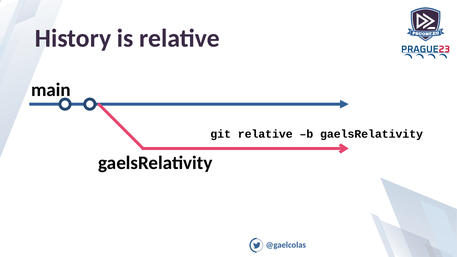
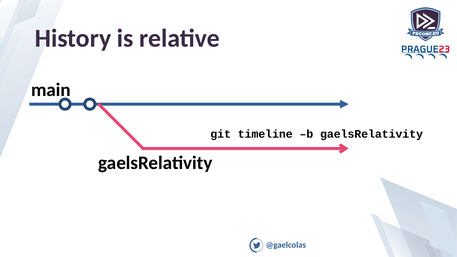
git relative: relative -> timeline
